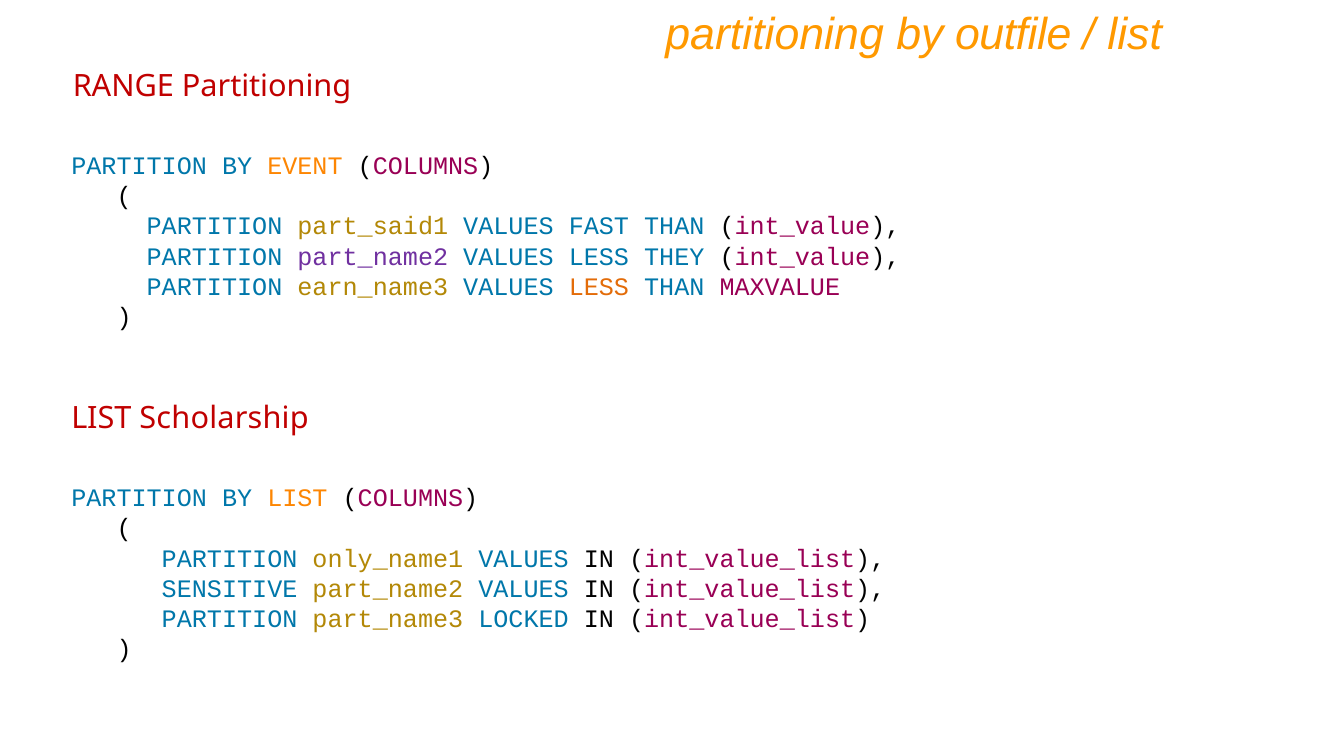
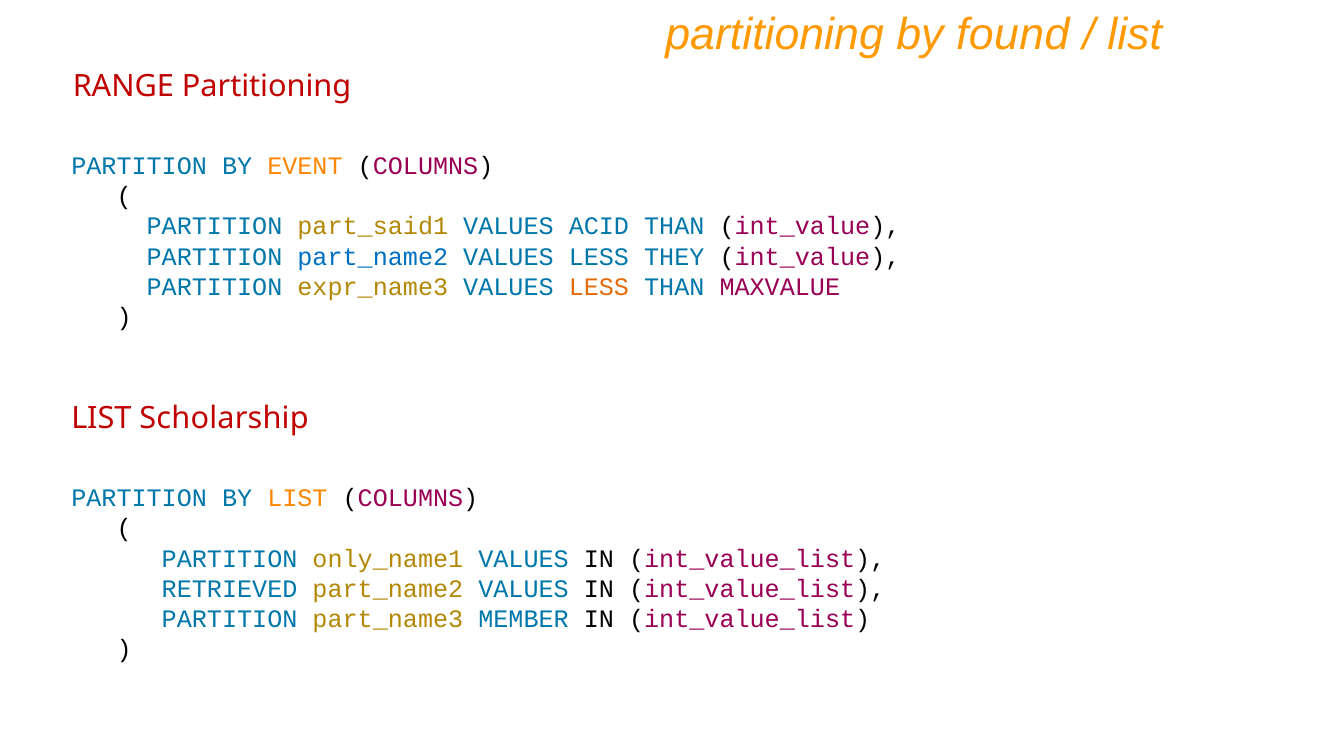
outfile: outfile -> found
FAST: FAST -> ACID
part_name2 at (373, 257) colour: purple -> blue
earn_name3: earn_name3 -> expr_name3
SENSITIVE: SENSITIVE -> RETRIEVED
LOCKED: LOCKED -> MEMBER
